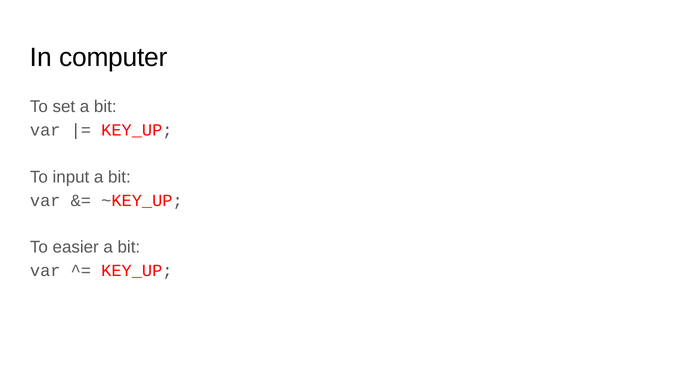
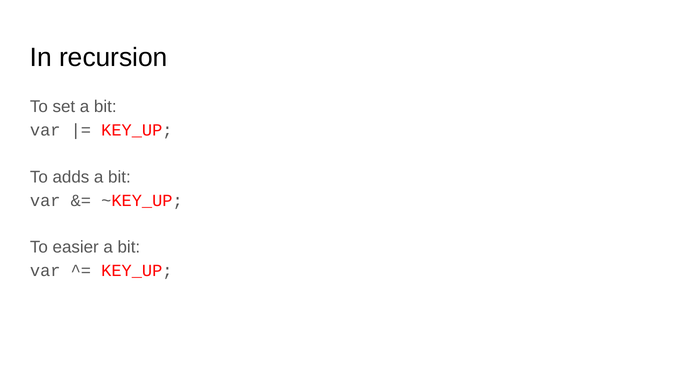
computer: computer -> recursion
input: input -> adds
